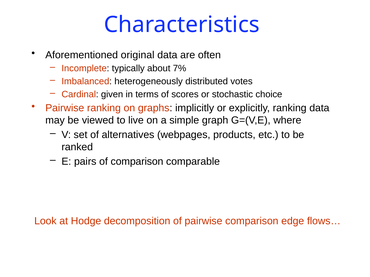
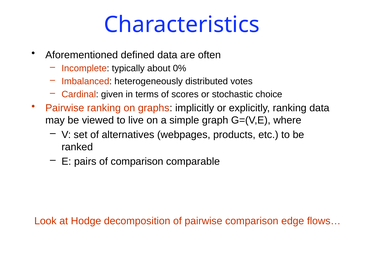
original: original -> defined
7%: 7% -> 0%
